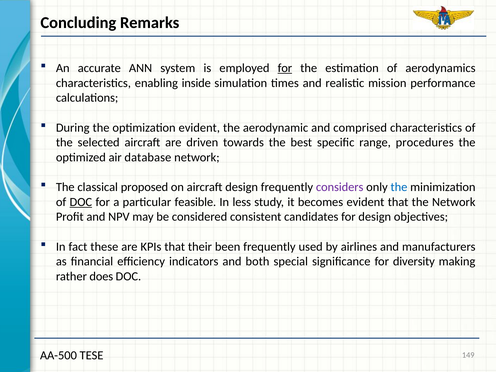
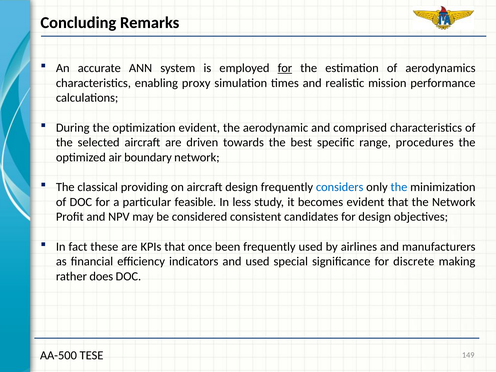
inside: inside -> proxy
database: database -> boundary
proposed: proposed -> providing
considers colour: purple -> blue
DOC at (81, 202) underline: present -> none
their: their -> once
and both: both -> used
diversity: diversity -> discrete
